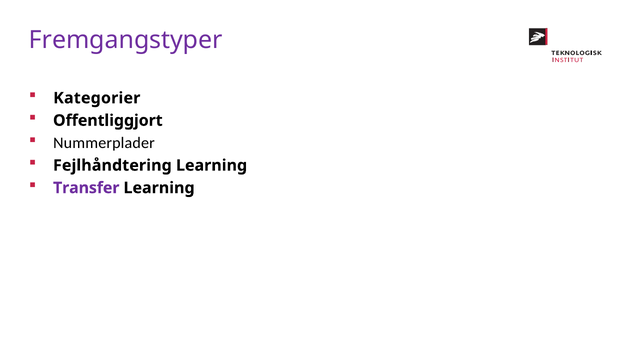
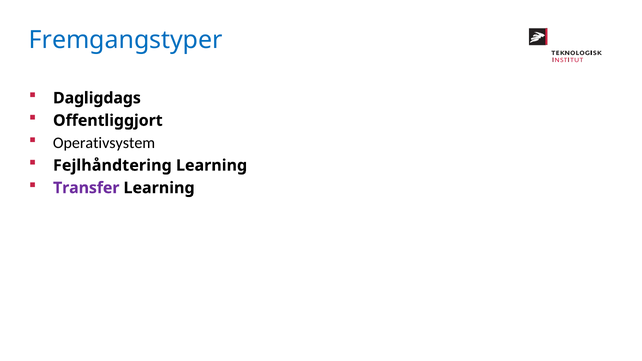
Fremgangstyper colour: purple -> blue
Kategorier: Kategorier -> Dagligdags
Nummerplader: Nummerplader -> Operativsystem
